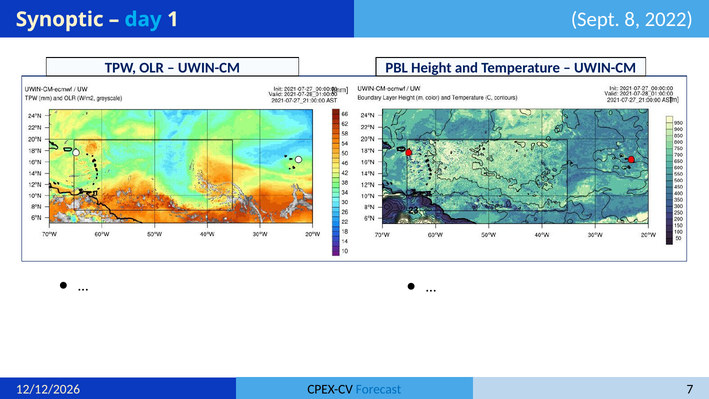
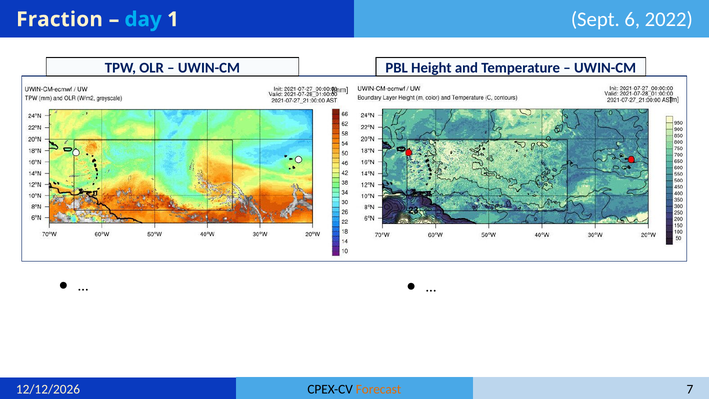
Synoptic: Synoptic -> Fraction
8: 8 -> 6
Forecast colour: blue -> orange
